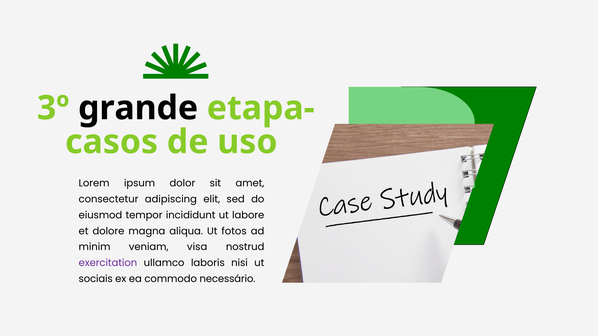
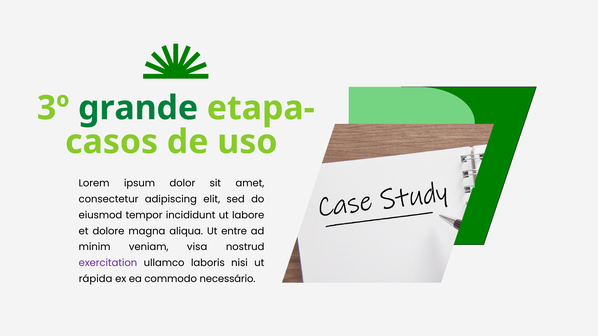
grande colour: black -> green
fotos: fotos -> entre
sociais: sociais -> rápida
